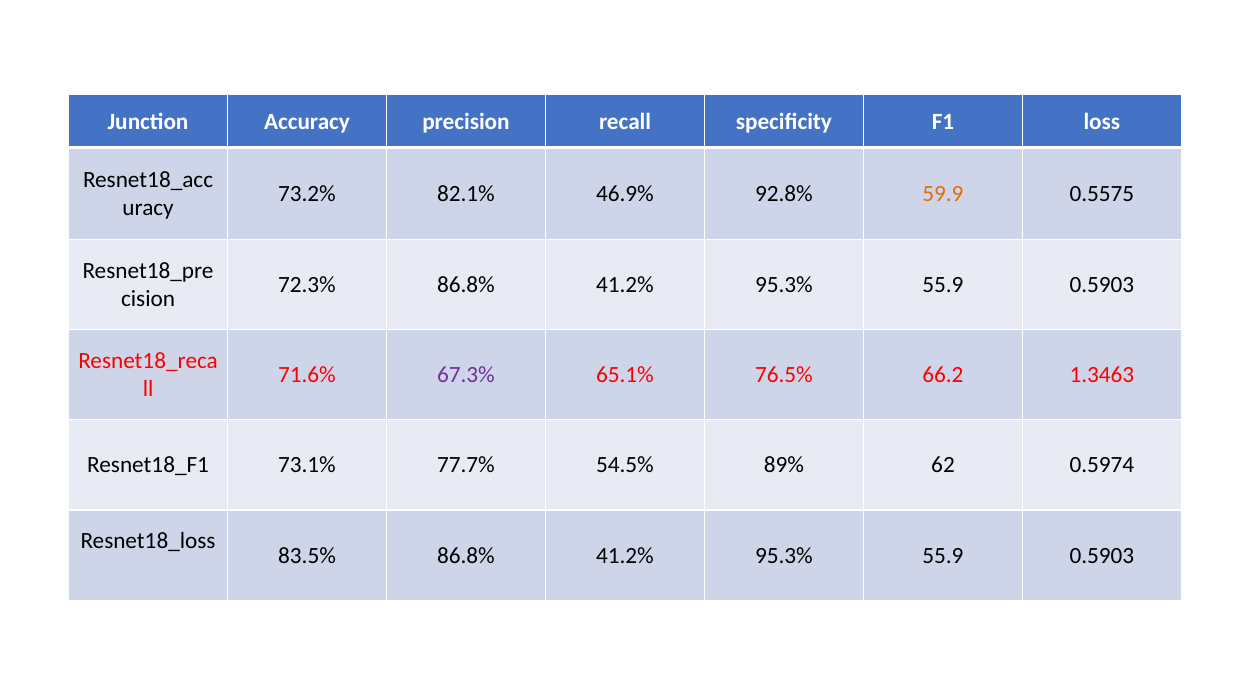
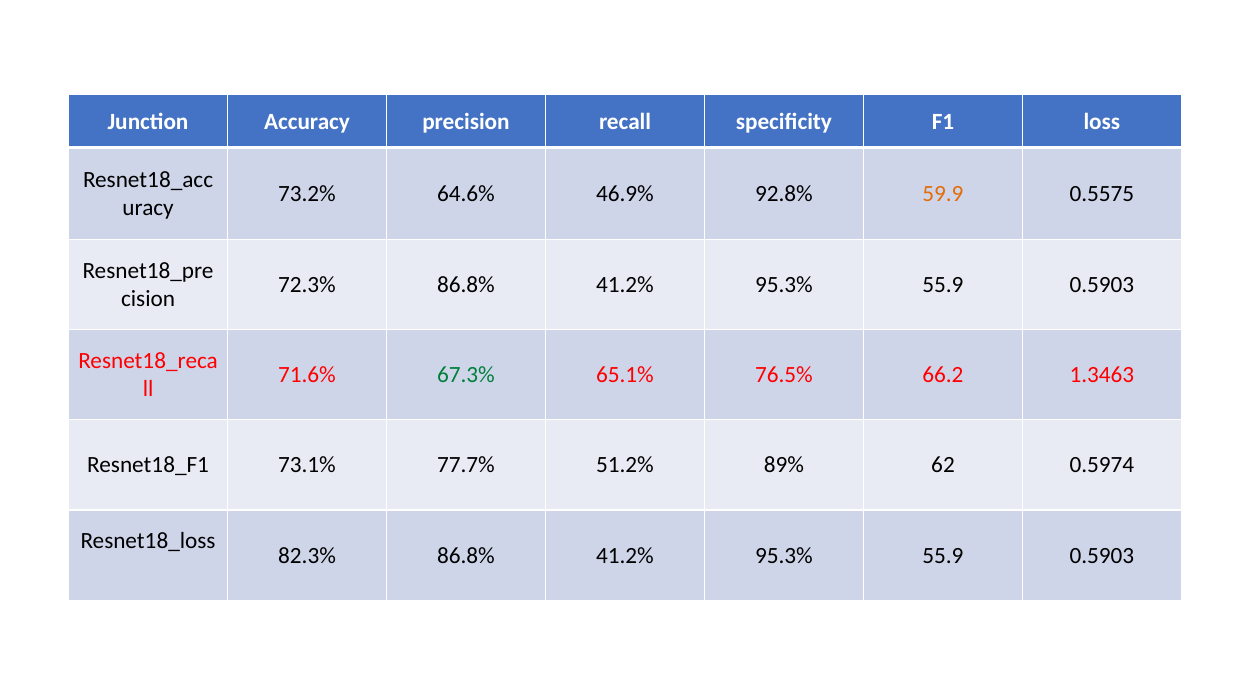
82.1%: 82.1% -> 64.6%
67.3% colour: purple -> green
54.5%: 54.5% -> 51.2%
83.5%: 83.5% -> 82.3%
